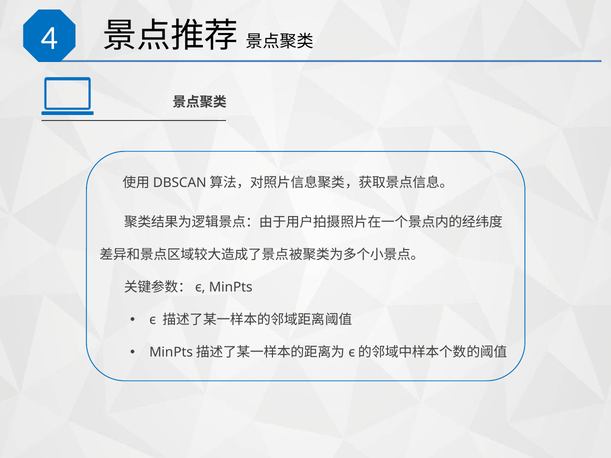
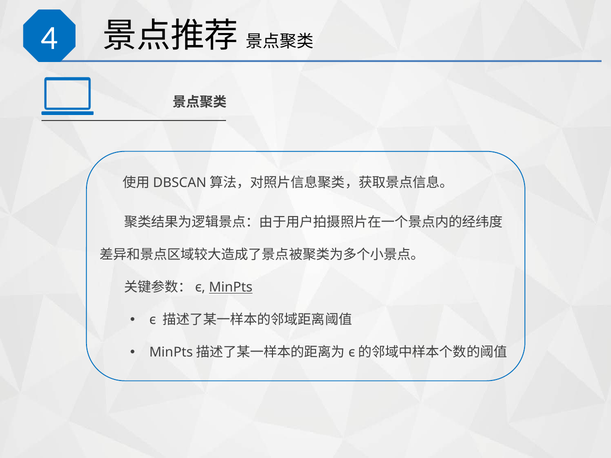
MinPts underline: none -> present
